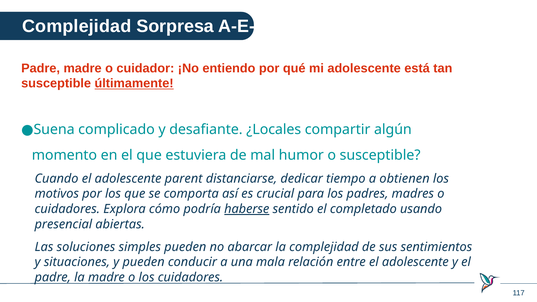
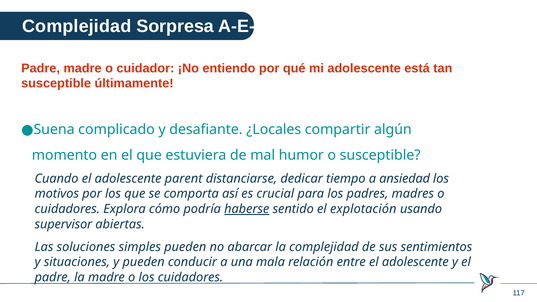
últimamente underline: present -> none
obtienen: obtienen -> ansiedad
completado: completado -> explotación
presencial: presencial -> supervisor
